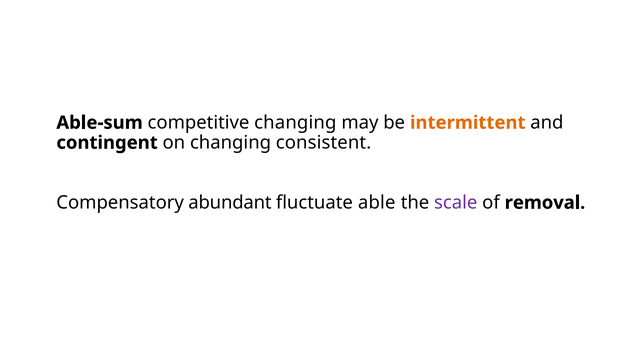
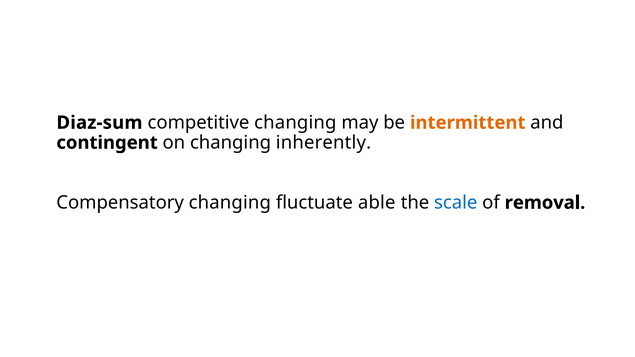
Able-sum: Able-sum -> Diaz-sum
consistent: consistent -> inherently
Compensatory abundant: abundant -> changing
scale colour: purple -> blue
